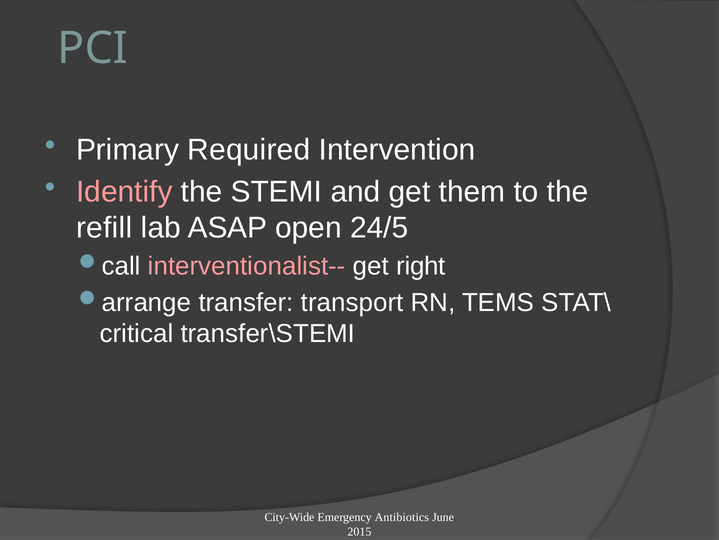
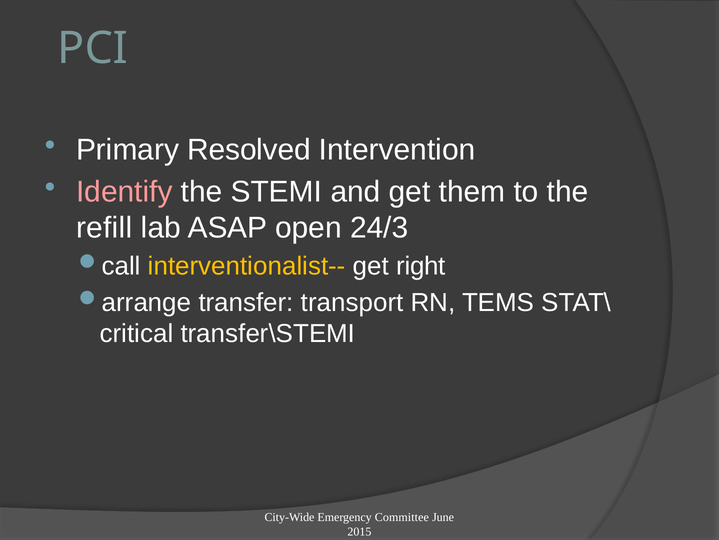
Required: Required -> Resolved
24/5: 24/5 -> 24/3
interventionalist-- colour: pink -> yellow
Antibiotics: Antibiotics -> Committee
